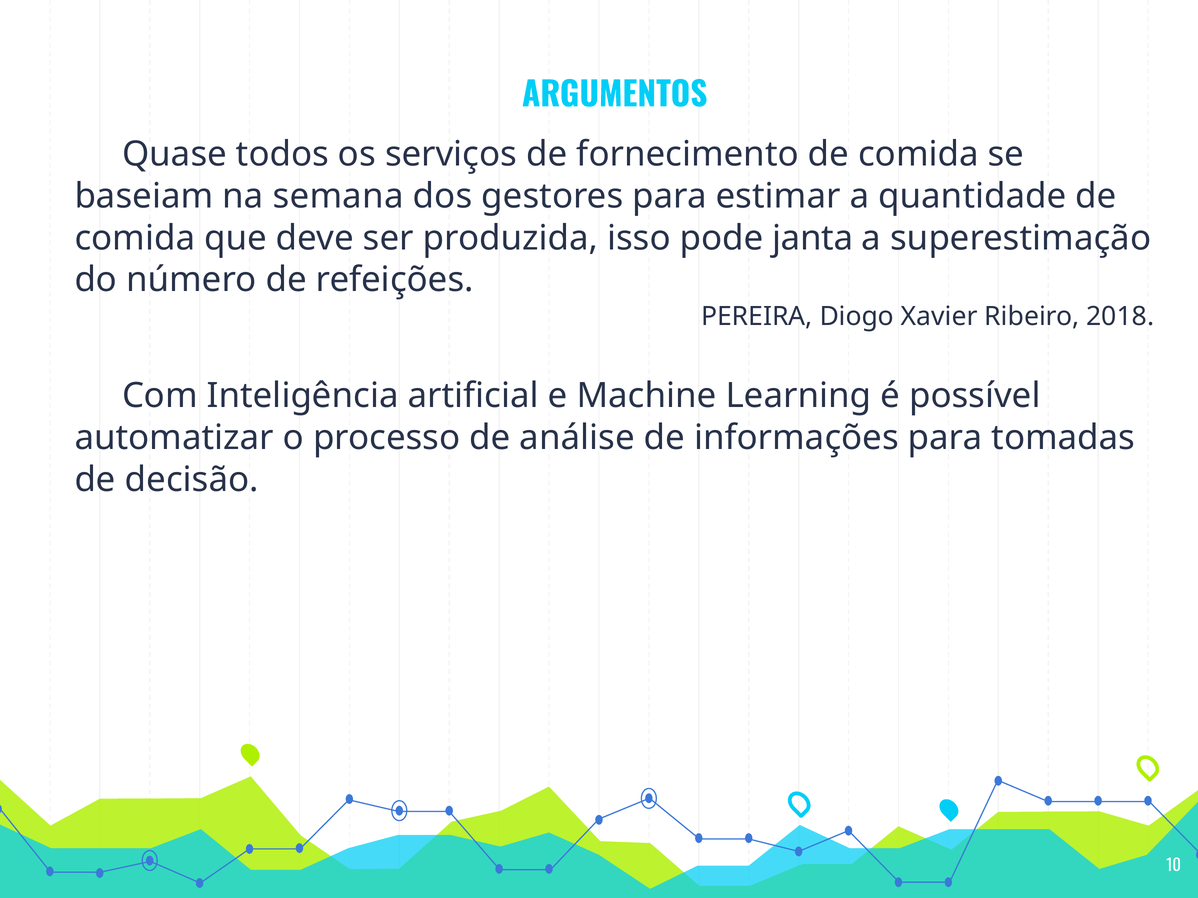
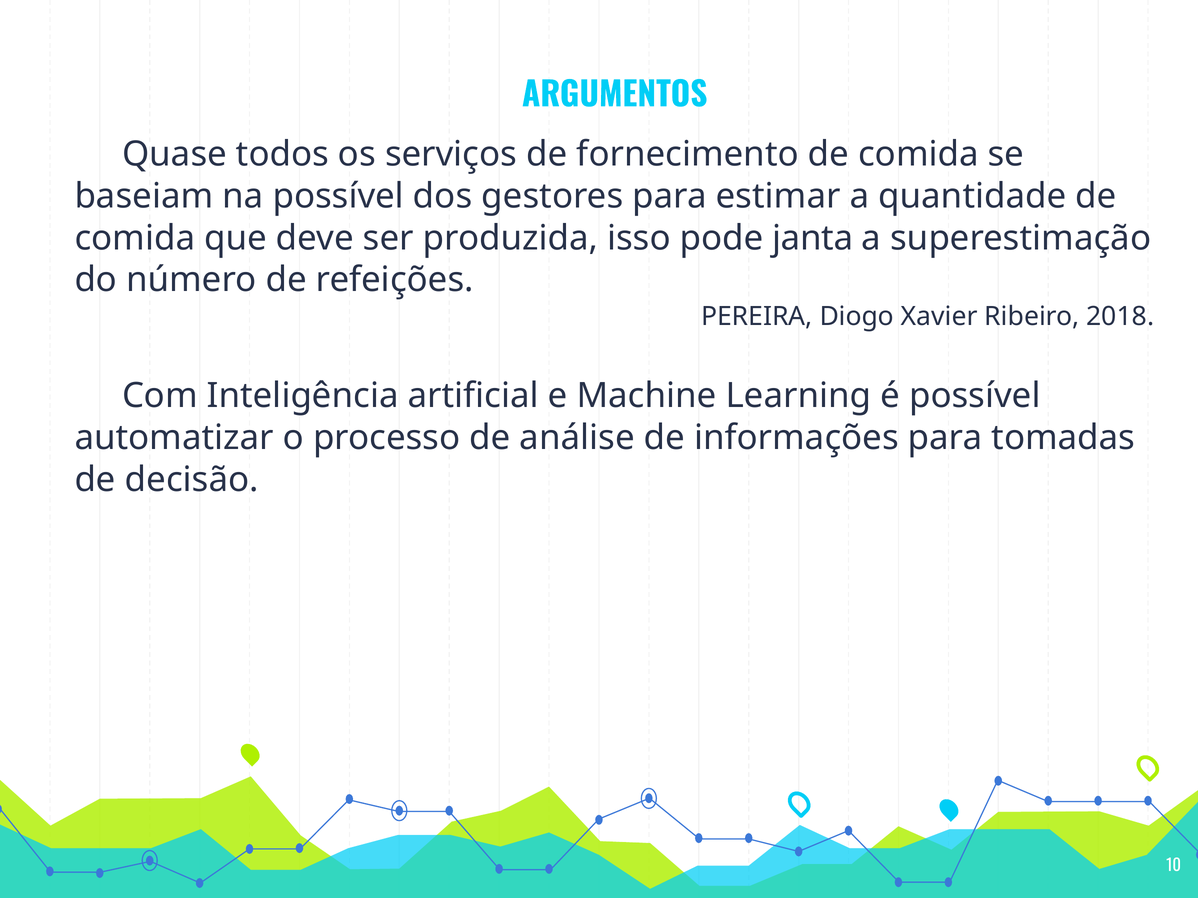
na semana: semana -> possível
